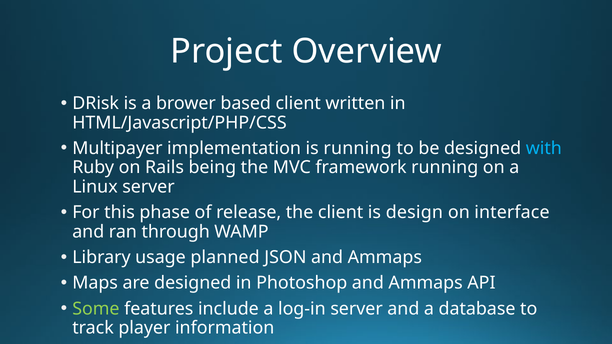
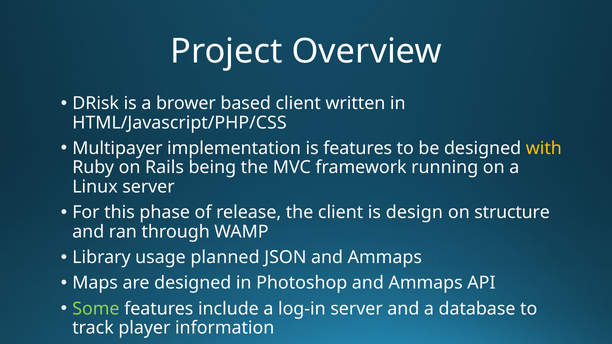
is running: running -> features
with colour: light blue -> yellow
interface: interface -> structure
